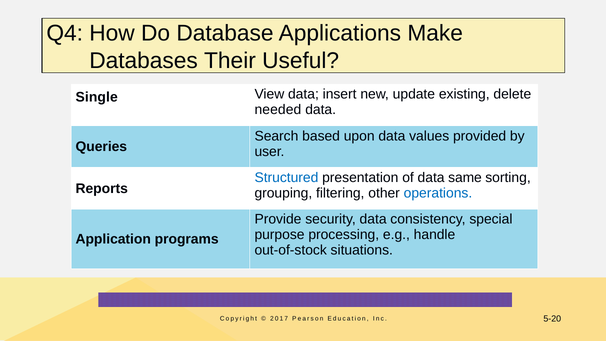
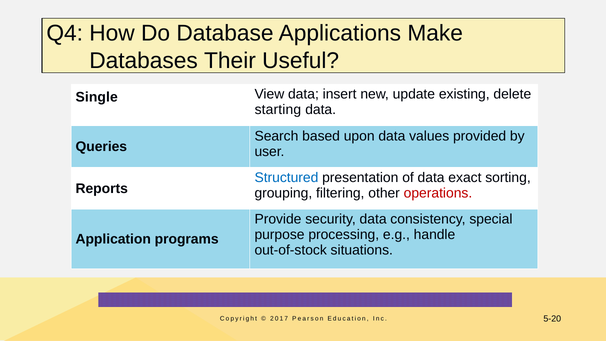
needed: needed -> starting
same: same -> exact
operations colour: blue -> red
